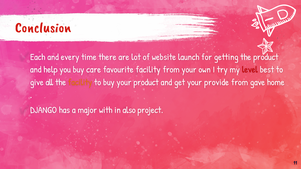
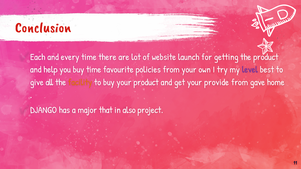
buy care: care -> time
favourite facility: facility -> policies
level colour: red -> purple
with: with -> that
